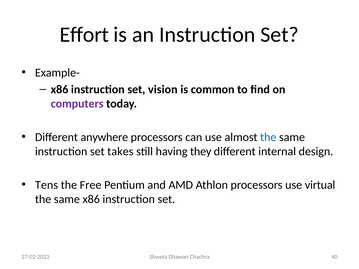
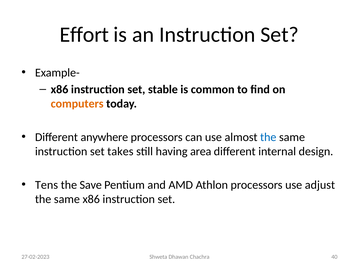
vision: vision -> stable
computers colour: purple -> orange
they: they -> area
Free: Free -> Save
virtual: virtual -> adjust
